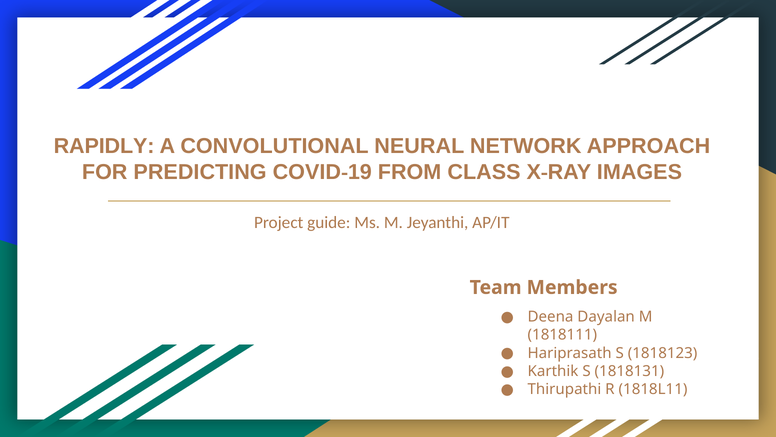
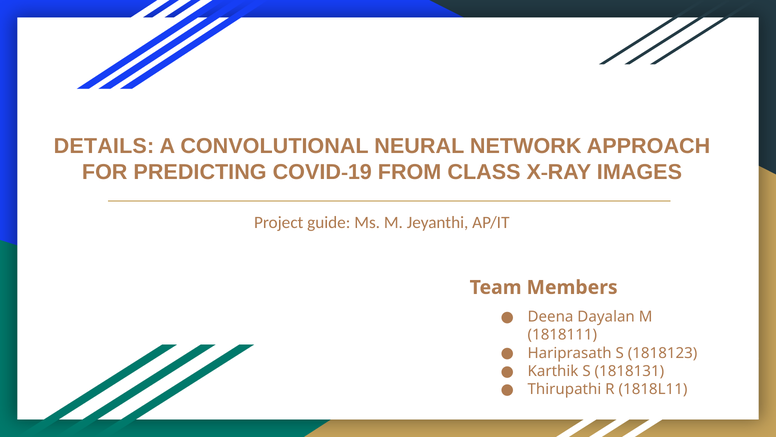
RAPIDLY: RAPIDLY -> DETAILS
